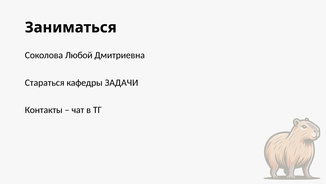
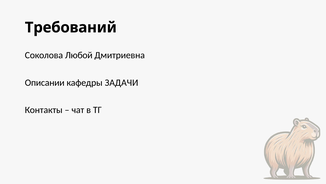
Заниматься: Заниматься -> Требований
Стараться: Стараться -> Описании
